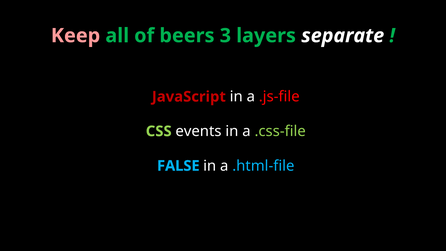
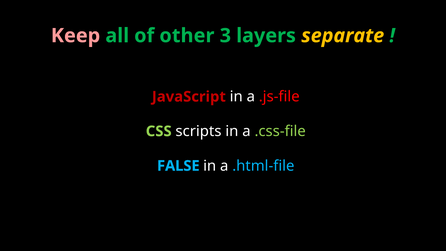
beers: beers -> other
separate colour: white -> yellow
events: events -> scripts
